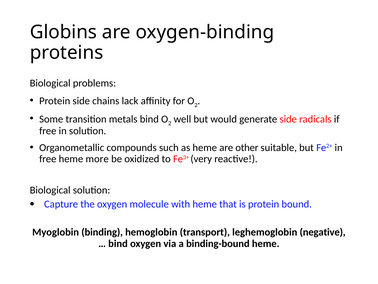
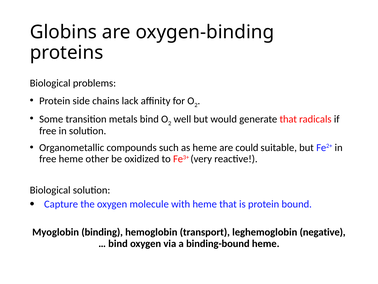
generate side: side -> that
other: other -> could
more: more -> other
